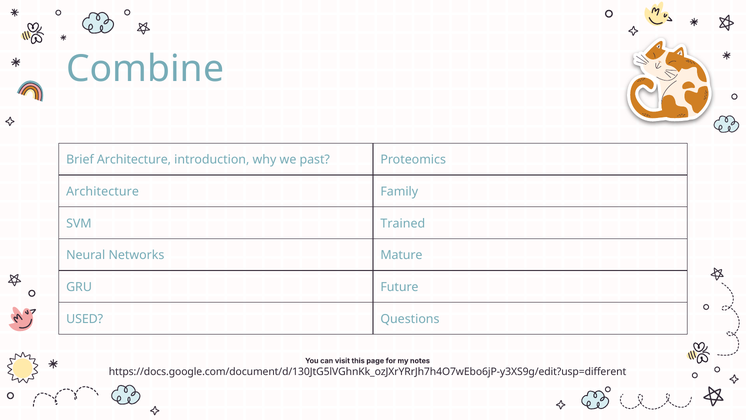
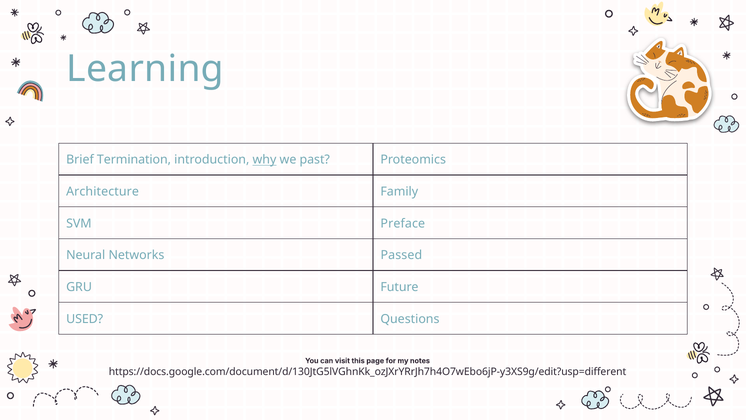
Combine: Combine -> Learning
Brief Architecture: Architecture -> Termination
why underline: none -> present
Trained: Trained -> Preface
Mature: Mature -> Passed
